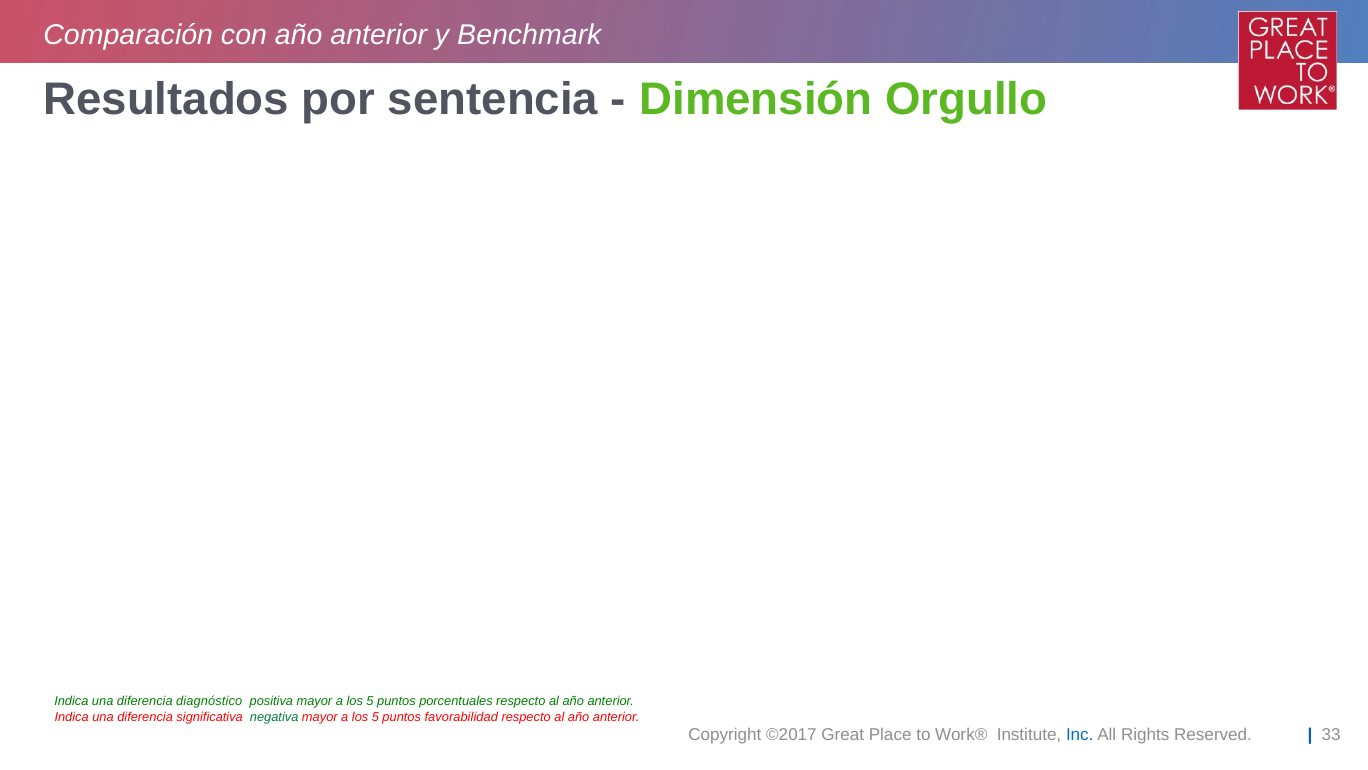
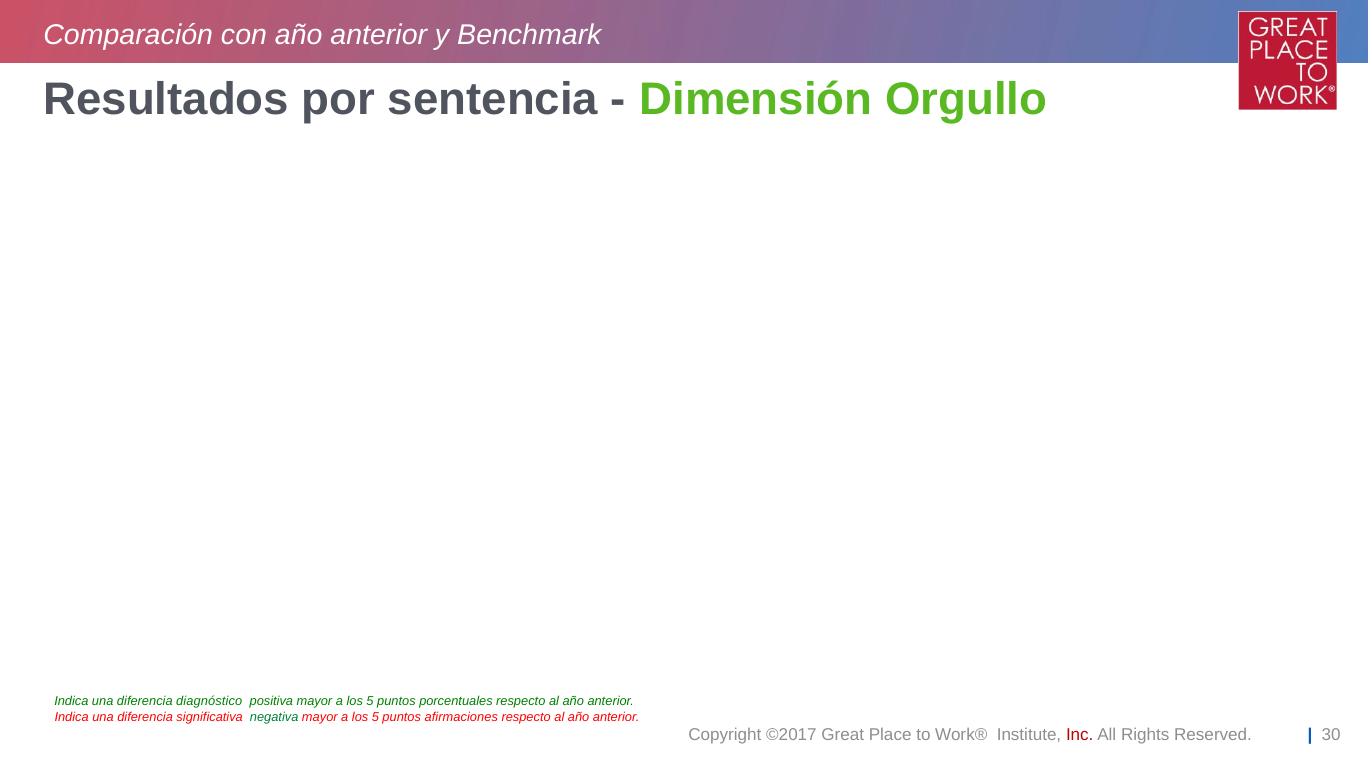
favorabilidad: favorabilidad -> afirmaciones
Inc colour: blue -> red
33: 33 -> 30
